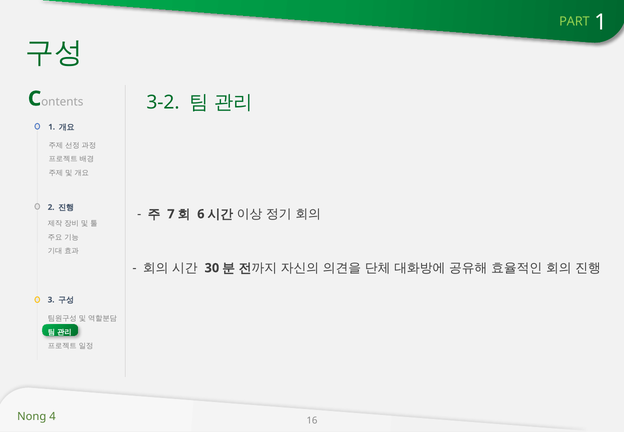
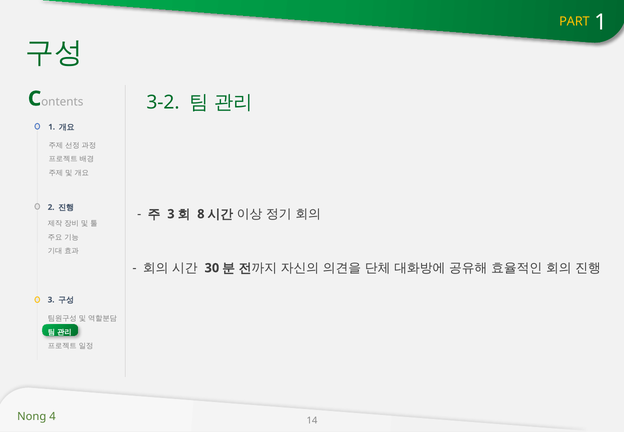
PART colour: light green -> yellow
7 at (171, 214): 7 -> 3
6: 6 -> 8
16: 16 -> 14
